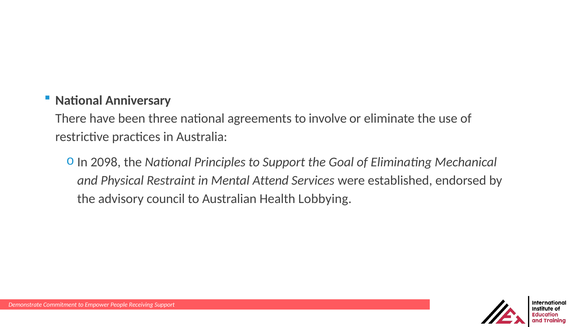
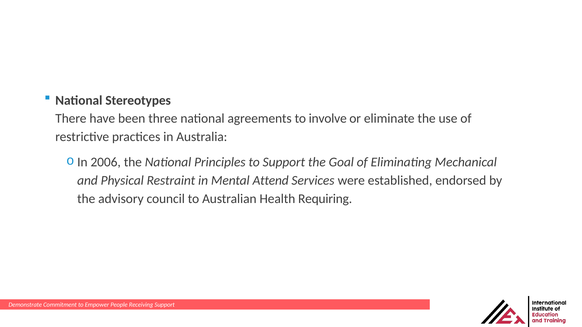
Anniversary: Anniversary -> Stereotypes
2098: 2098 -> 2006
Lobbying: Lobbying -> Requiring
